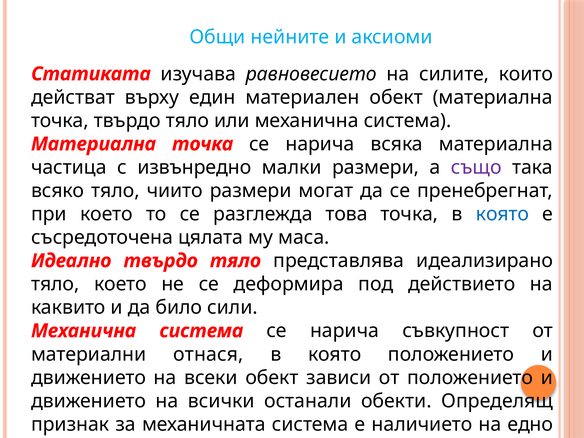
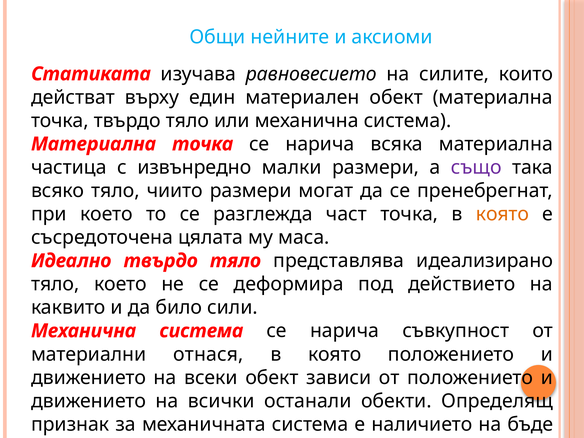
това: това -> част
която at (502, 214) colour: blue -> orange
едно: едно -> бъде
